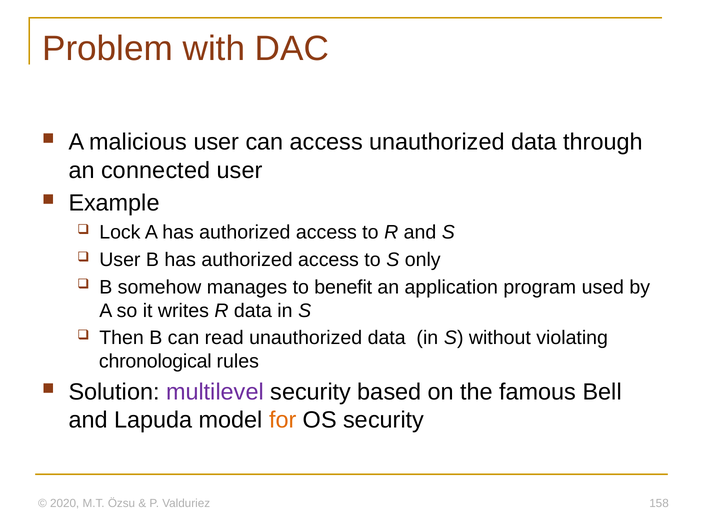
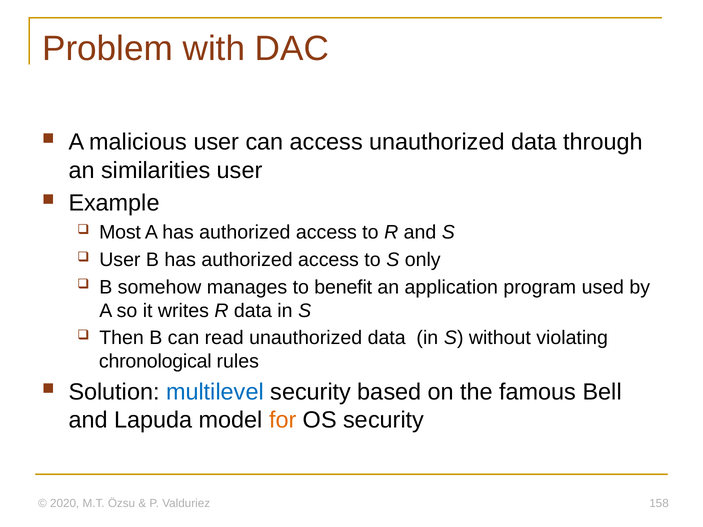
connected: connected -> similarities
Lock: Lock -> Most
multilevel colour: purple -> blue
